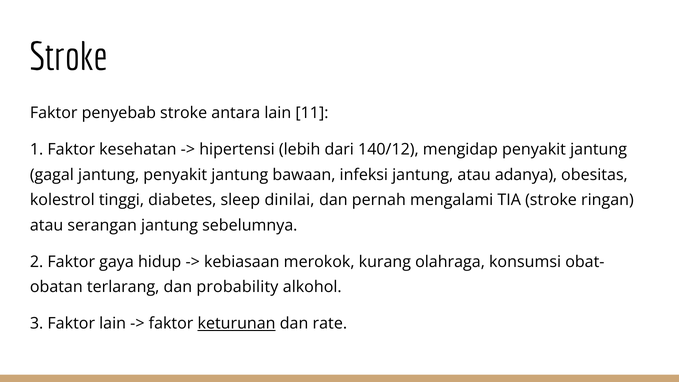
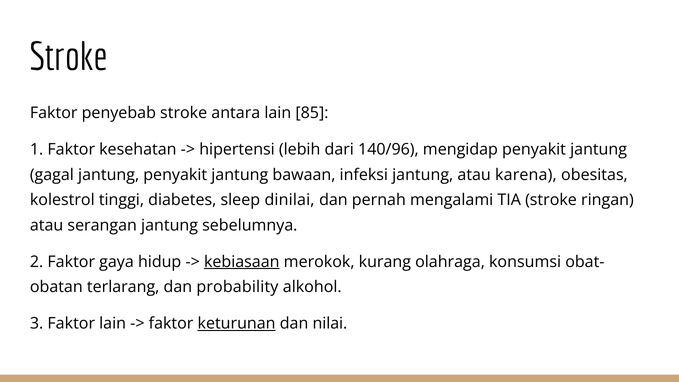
11: 11 -> 85
140/12: 140/12 -> 140/96
adanya: adanya -> karena
kebiasaan underline: none -> present
rate: rate -> nilai
